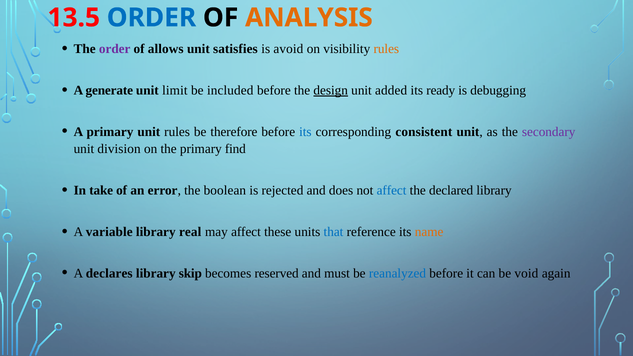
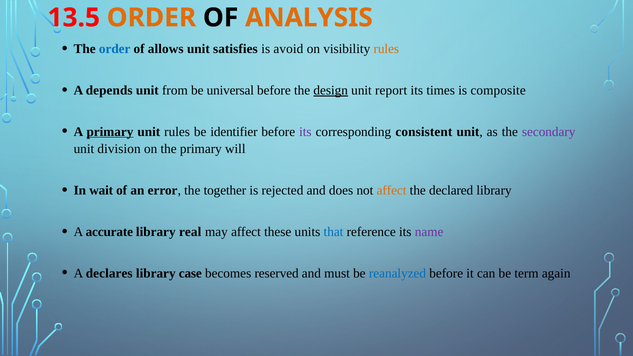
ORDER at (151, 18) colour: blue -> orange
order at (115, 49) colour: purple -> blue
generate: generate -> depends
limit: limit -> from
included: included -> universal
added: added -> report
ready: ready -> times
debugging: debugging -> composite
primary at (110, 132) underline: none -> present
therefore: therefore -> identifier
its at (305, 132) colour: blue -> purple
find: find -> will
take: take -> wait
boolean: boolean -> together
affect at (392, 190) colour: blue -> orange
variable: variable -> accurate
name colour: orange -> purple
skip: skip -> case
void: void -> term
